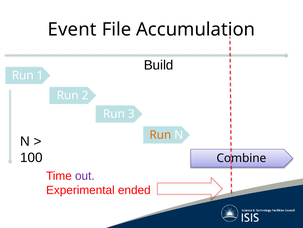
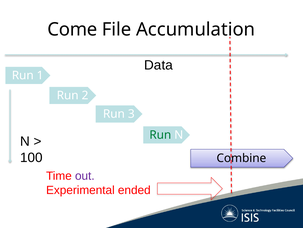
Event: Event -> Come
Build: Build -> Data
Run at (160, 134) colour: orange -> green
